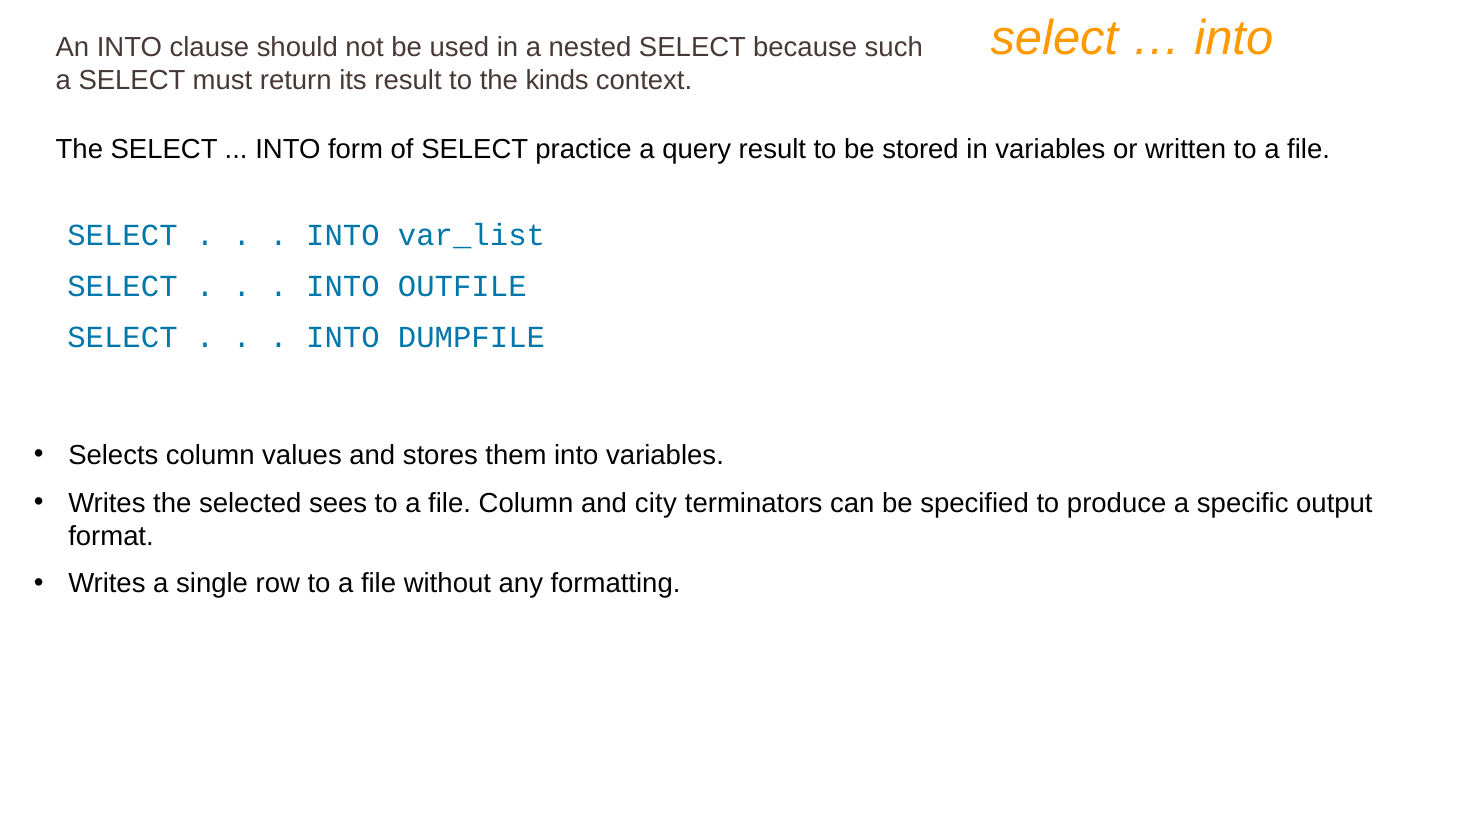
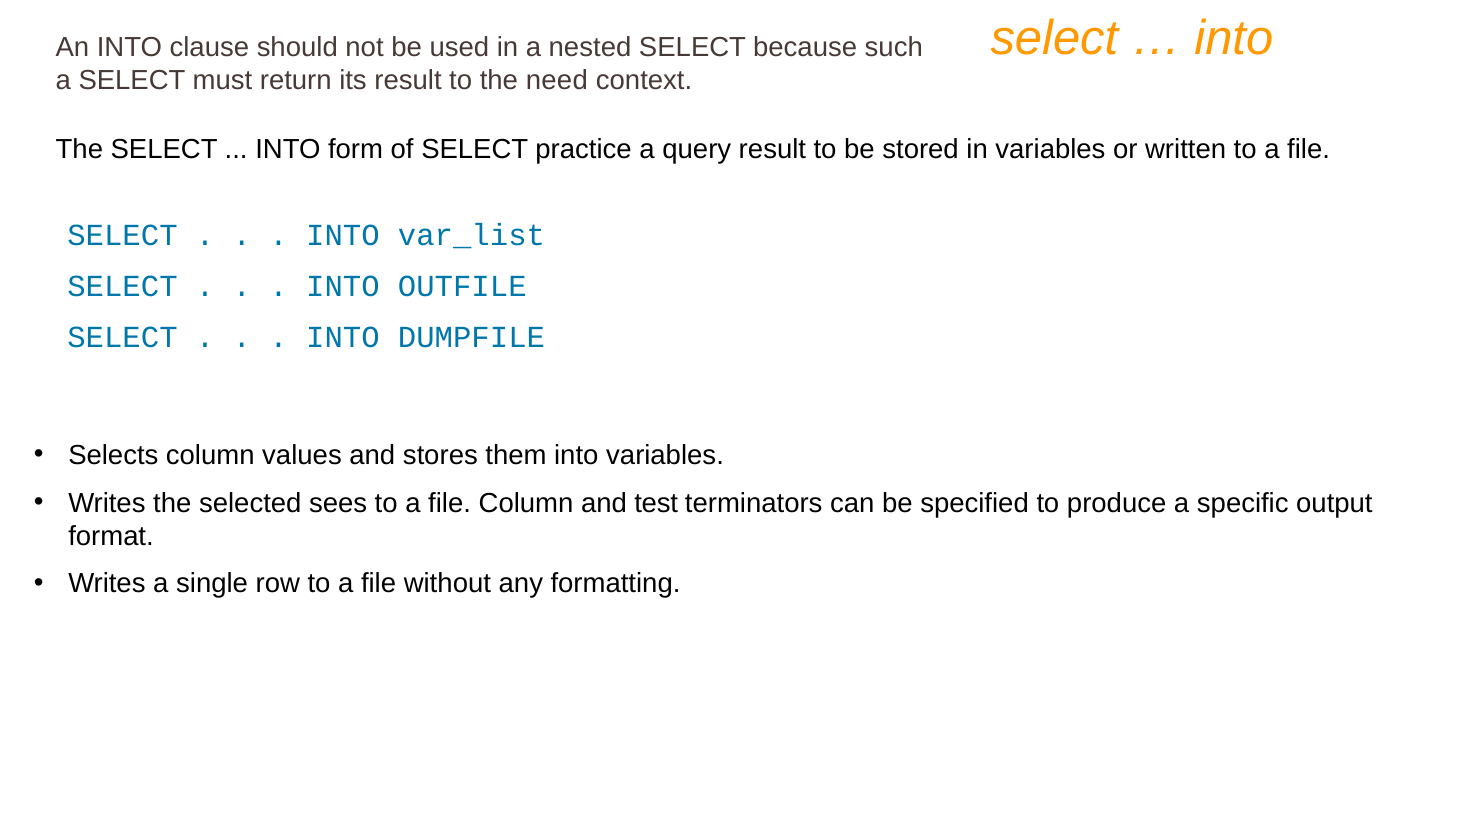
kinds: kinds -> need
city: city -> test
